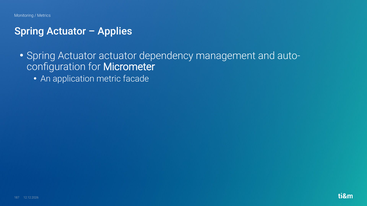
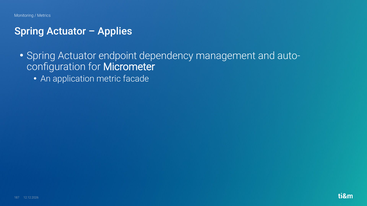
Actuator actuator: actuator -> endpoint
